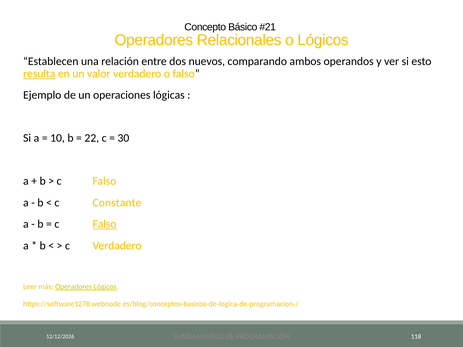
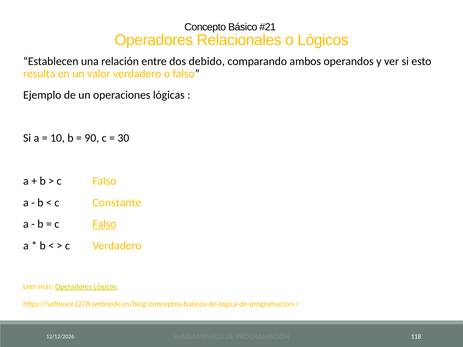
nuevos: nuevos -> debido
resulta underline: present -> none
22: 22 -> 90
